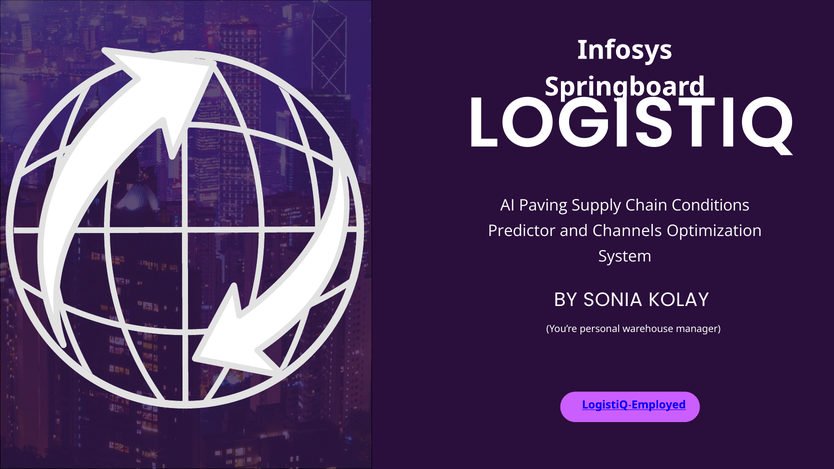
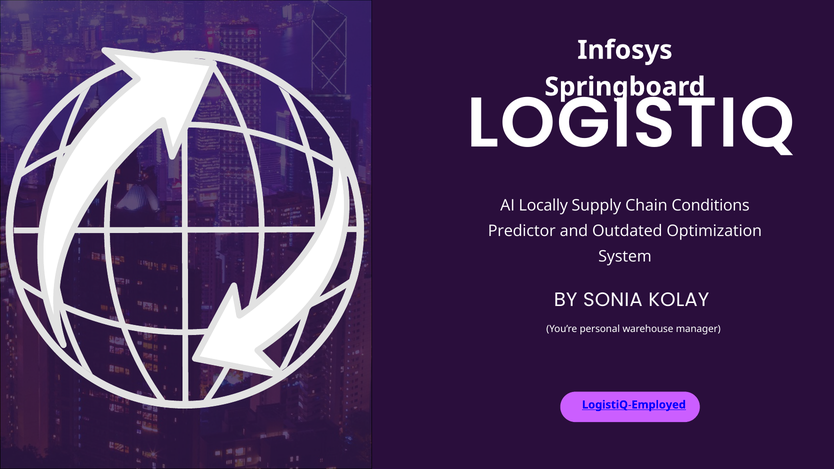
Paving: Paving -> Locally
Channels: Channels -> Outdated
